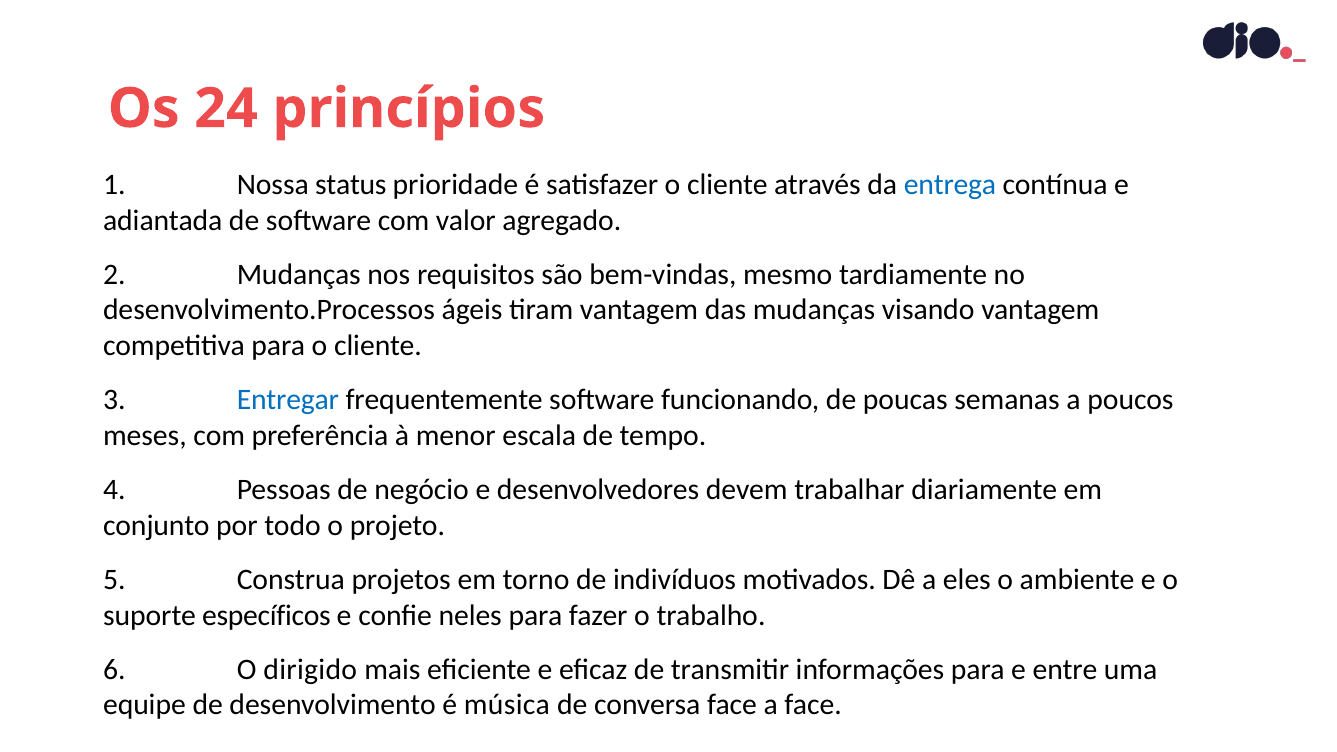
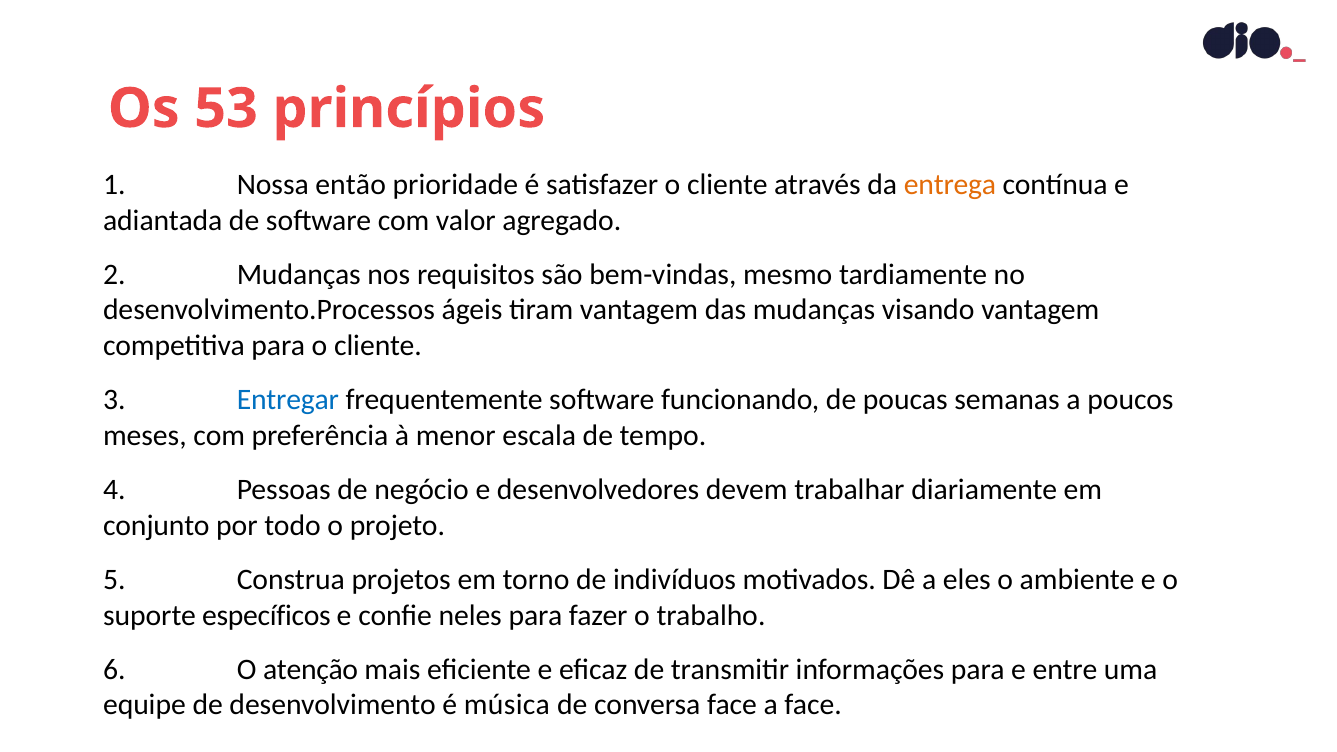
24: 24 -> 53
status: status -> então
entrega colour: blue -> orange
dirigido: dirigido -> atenção
